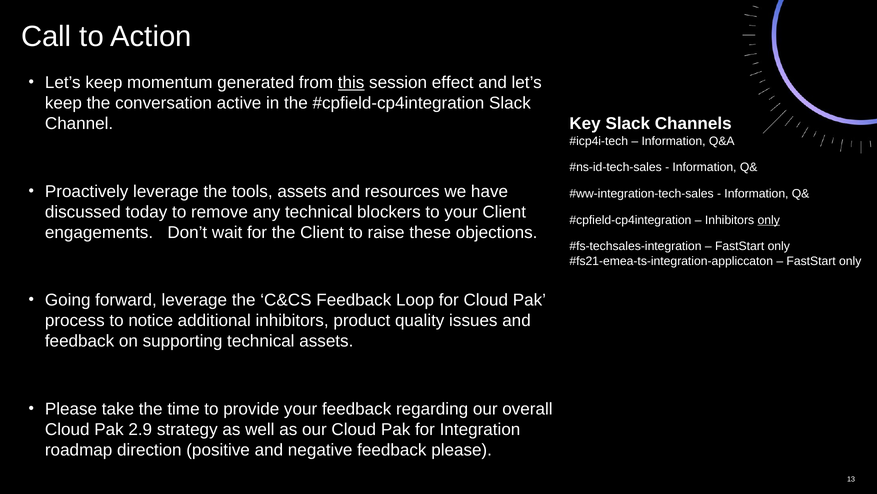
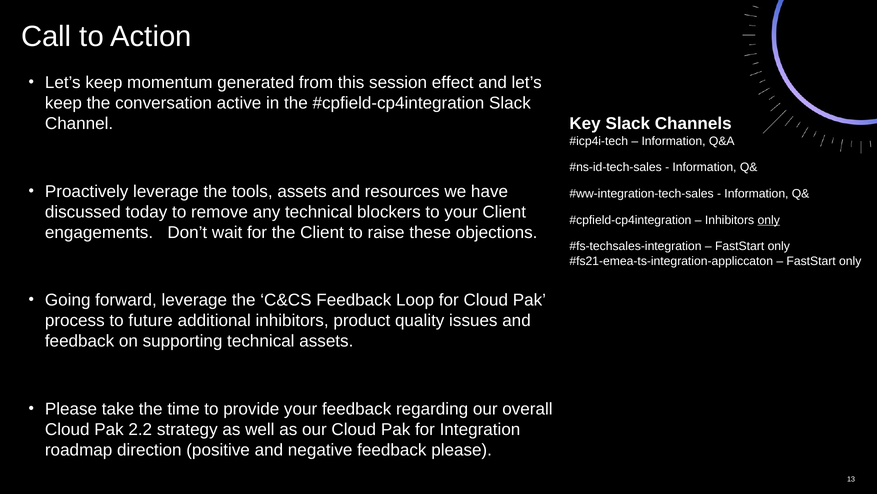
this underline: present -> none
notice: notice -> future
2.9: 2.9 -> 2.2
